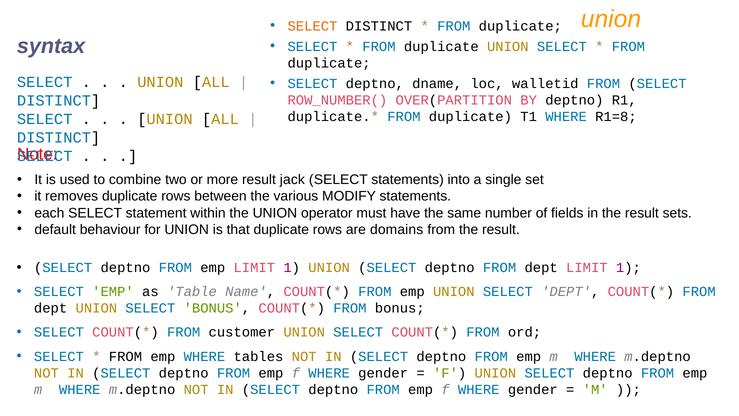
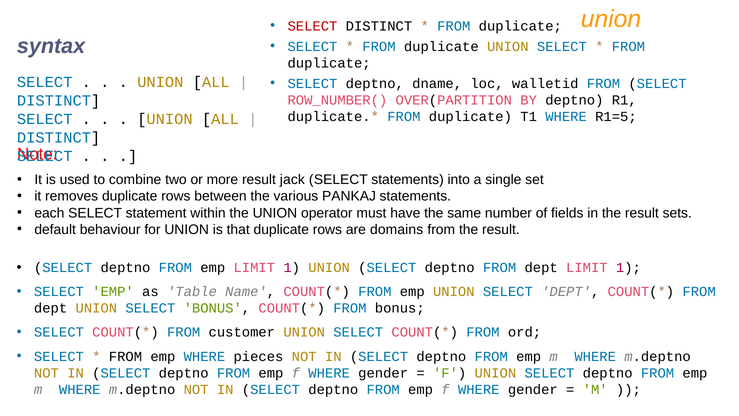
SELECT at (312, 26) colour: orange -> red
R1=8: R1=8 -> R1=5
MODIFY: MODIFY -> PANKAJ
tables: tables -> pieces
